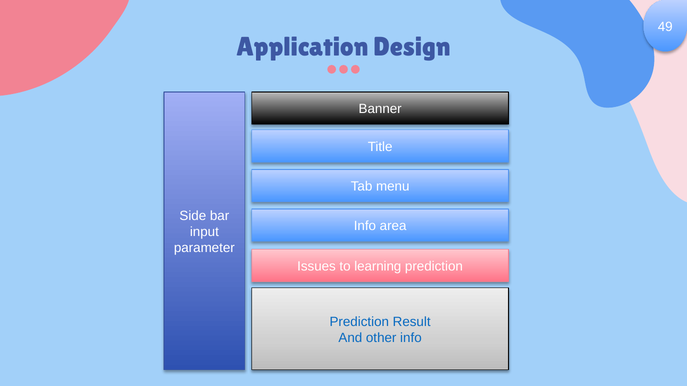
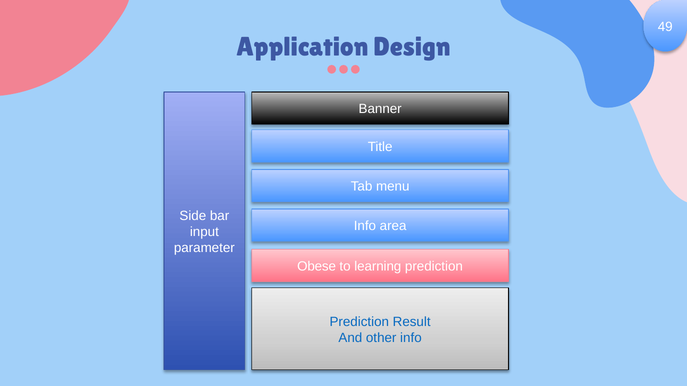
Issues: Issues -> Obese
